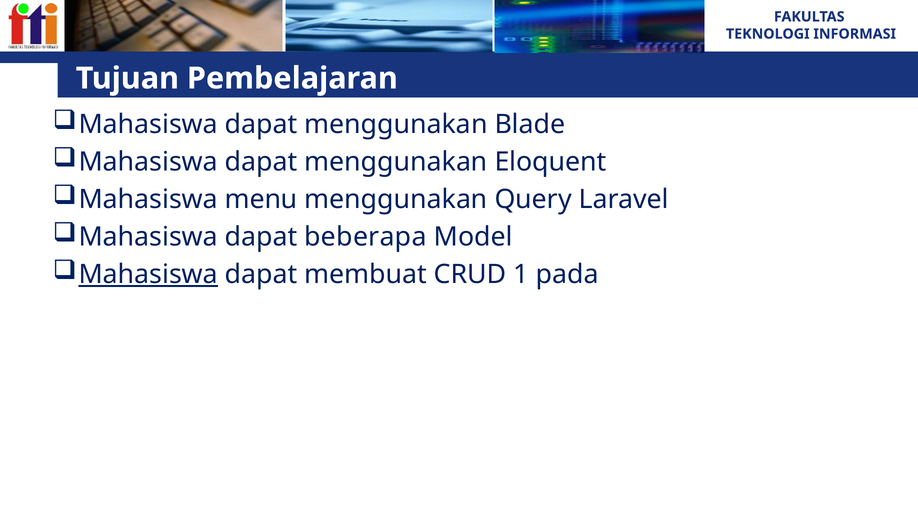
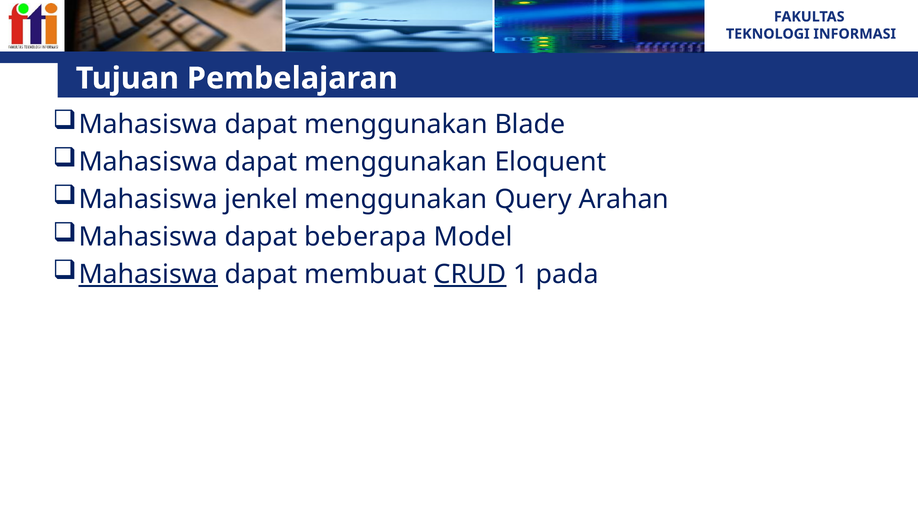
menu: menu -> jenkel
Laravel: Laravel -> Arahan
CRUD underline: none -> present
